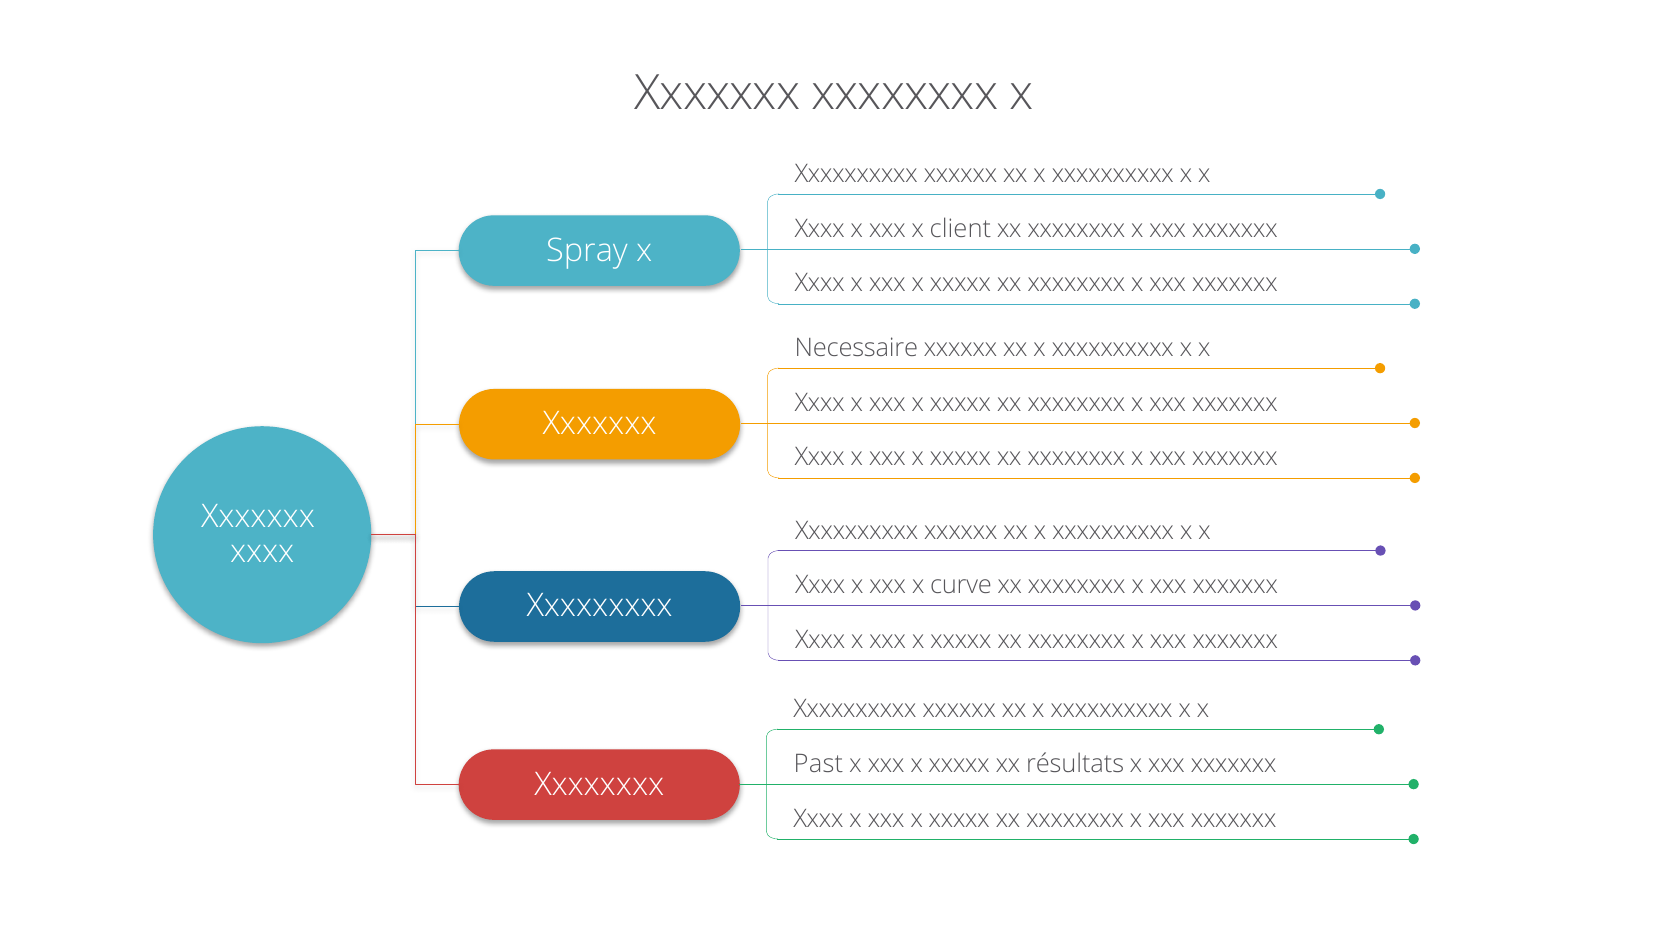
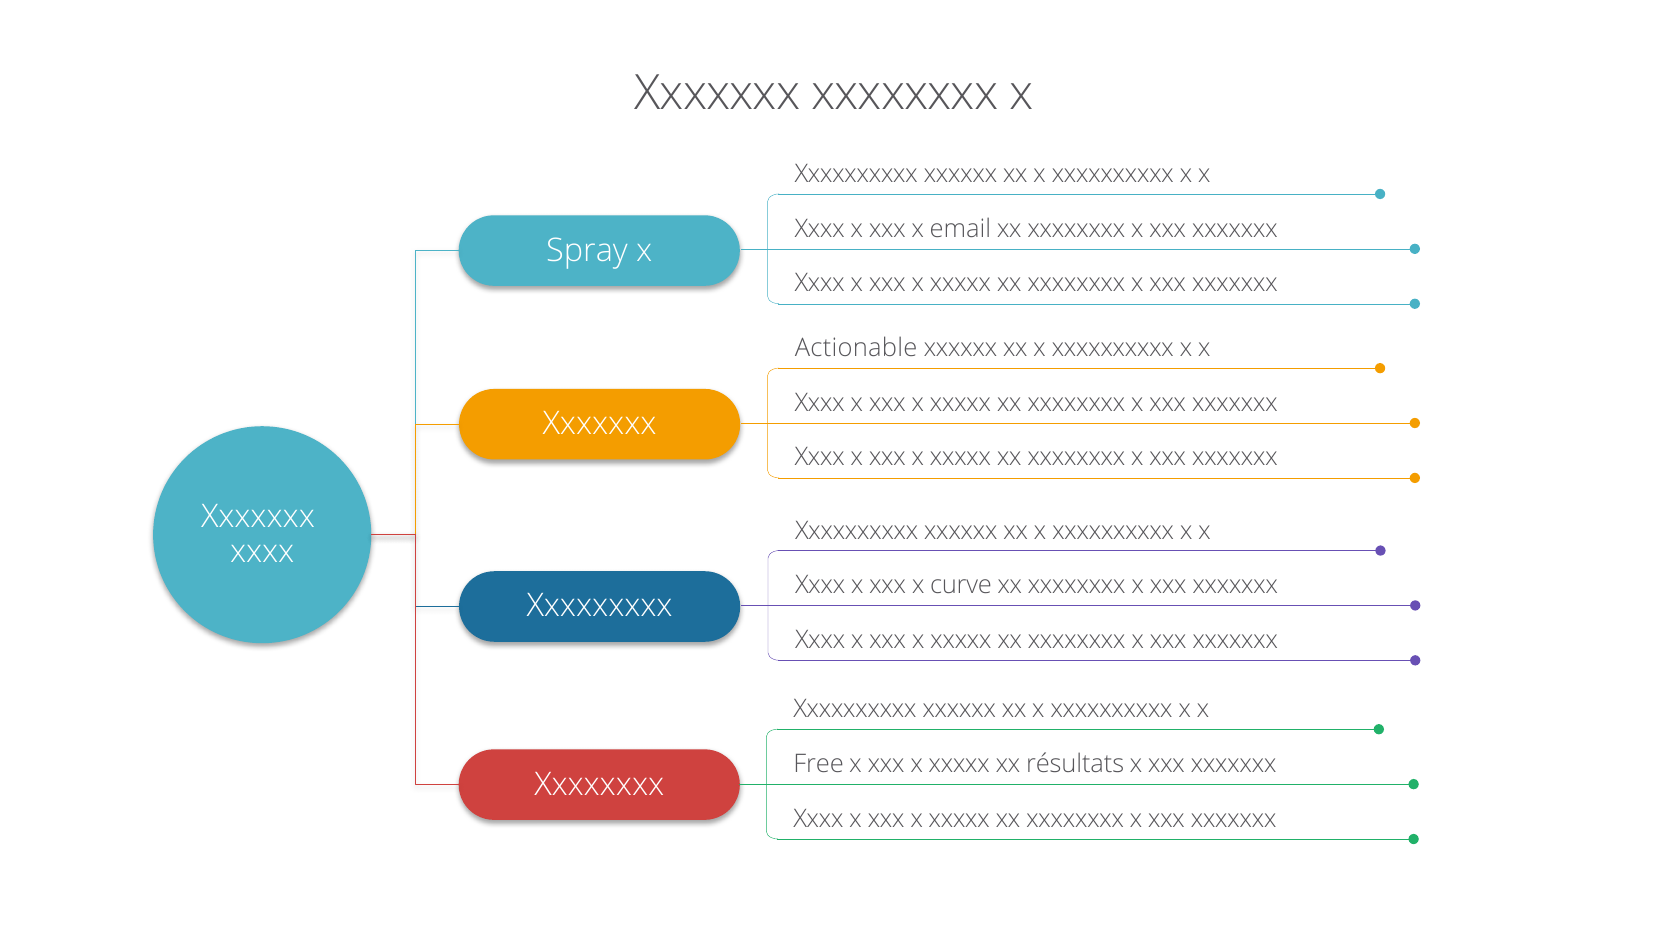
client: client -> email
Necessaire: Necessaire -> Actionable
Past: Past -> Free
